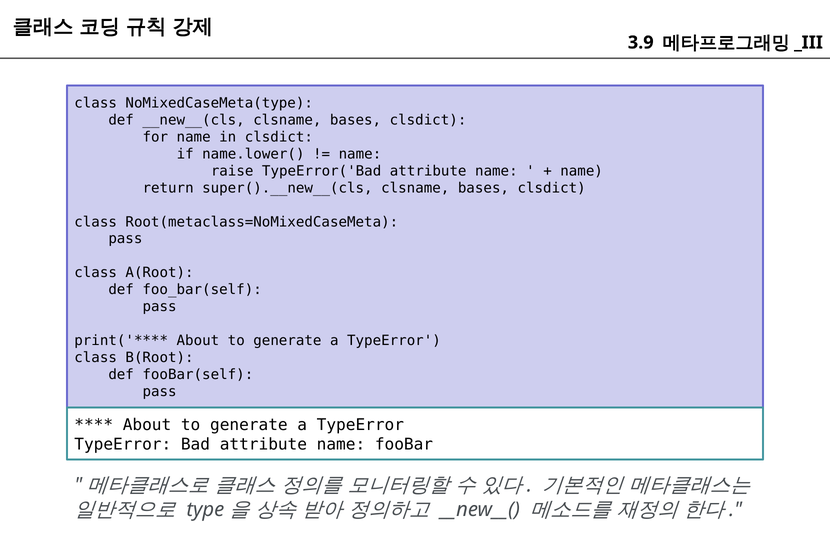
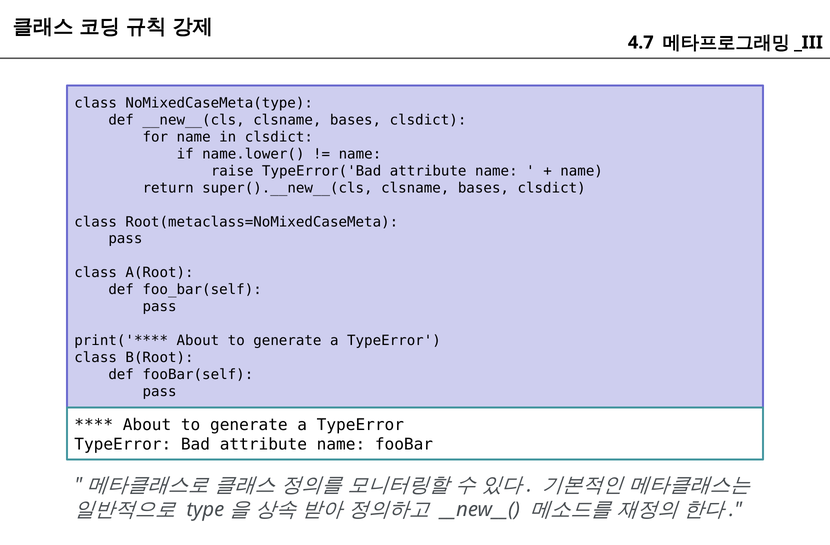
3.9: 3.9 -> 4.7
